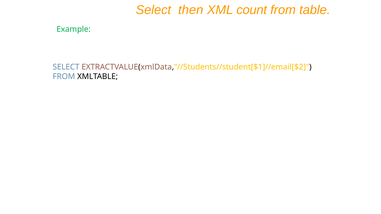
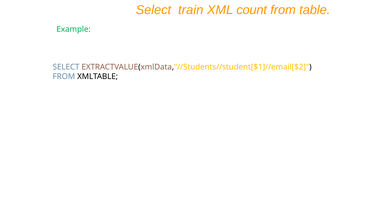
then: then -> train
